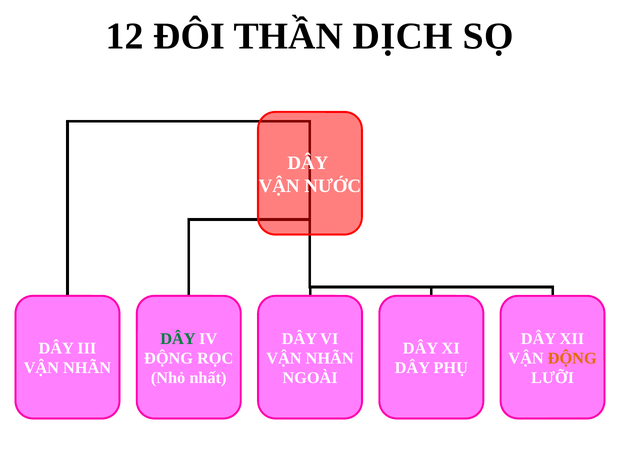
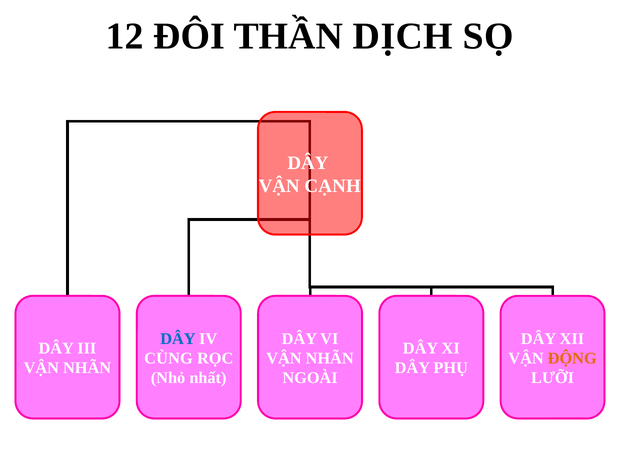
NƯỚC: NƯỚC -> CẠNH
DÂY at (178, 339) colour: green -> blue
ĐỘNG at (169, 358): ĐỘNG -> CÙNG
